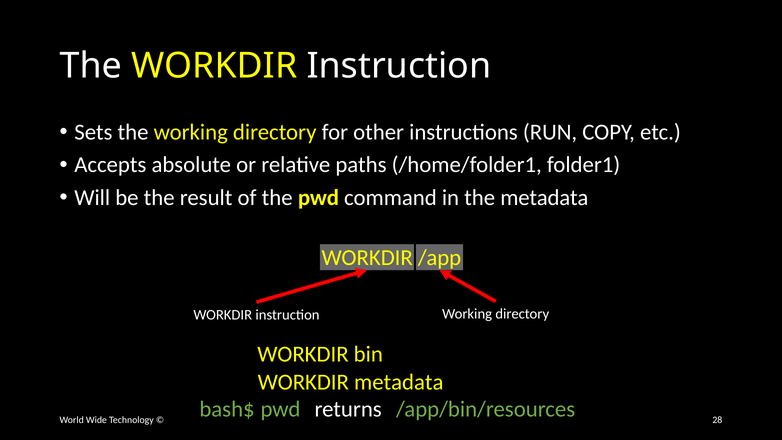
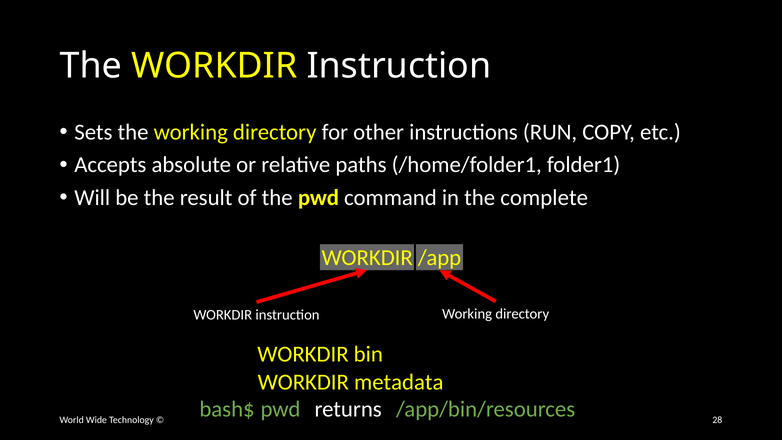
the metadata: metadata -> complete
